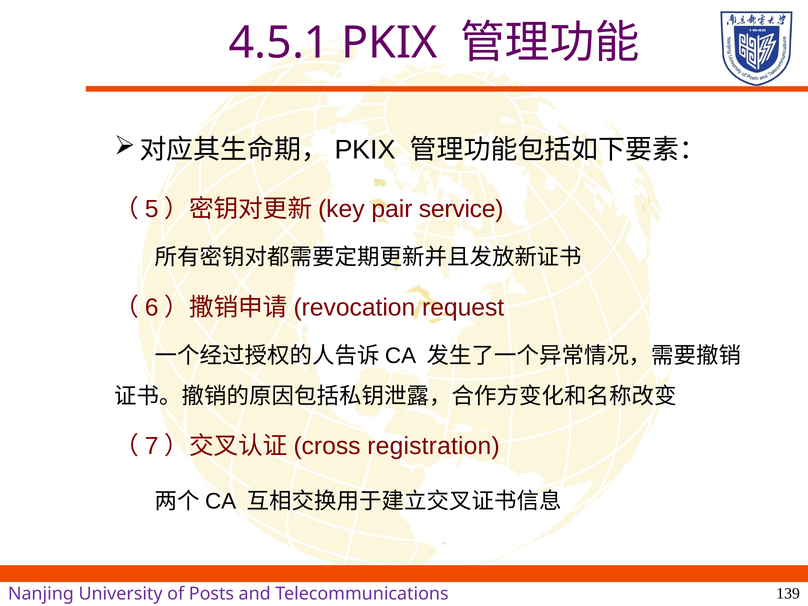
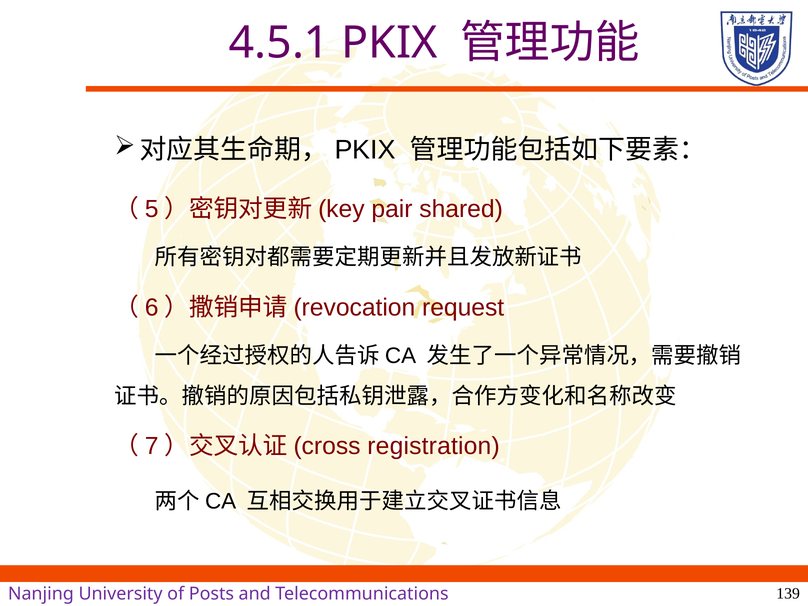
service: service -> shared
